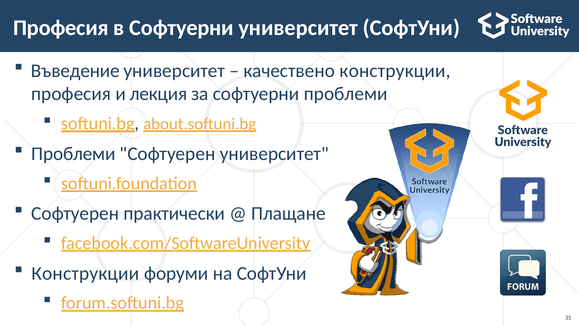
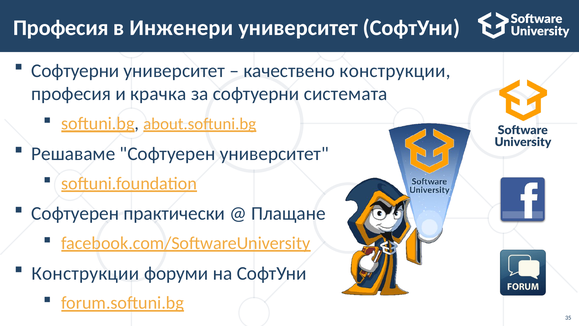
в Софтуерни: Софтуерни -> Инженери
Въведение at (75, 71): Въведение -> Софтуерни
лекция: лекция -> крачка
софтуерни проблеми: проблеми -> системата
Проблеми at (73, 154): Проблеми -> Решаваме
